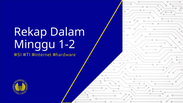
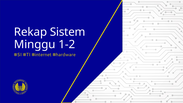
Dalam: Dalam -> Sistem
